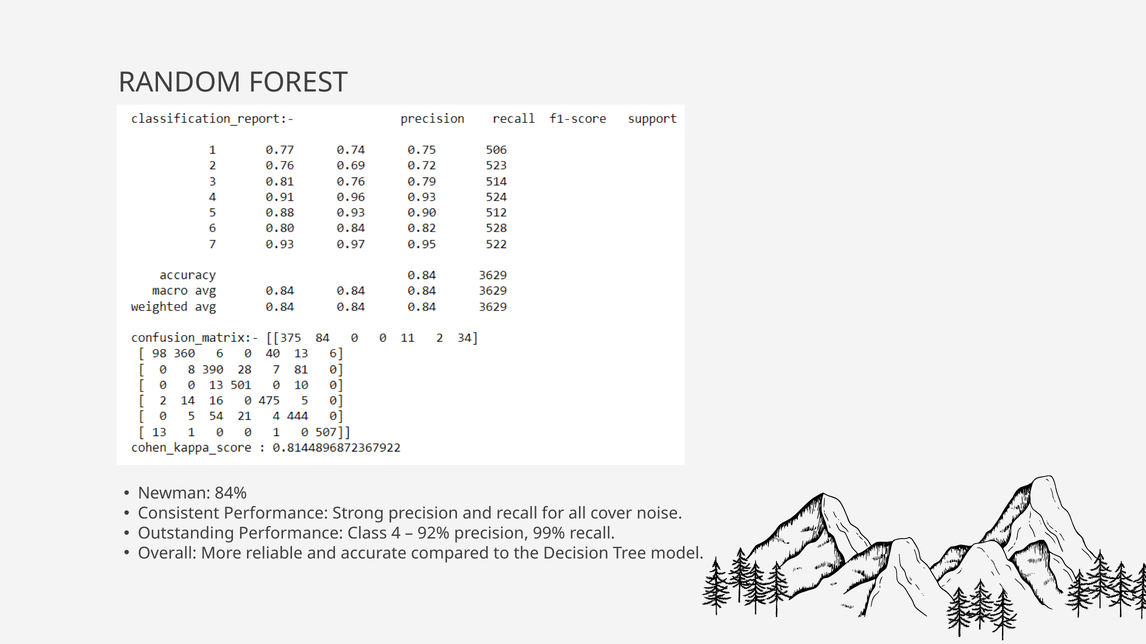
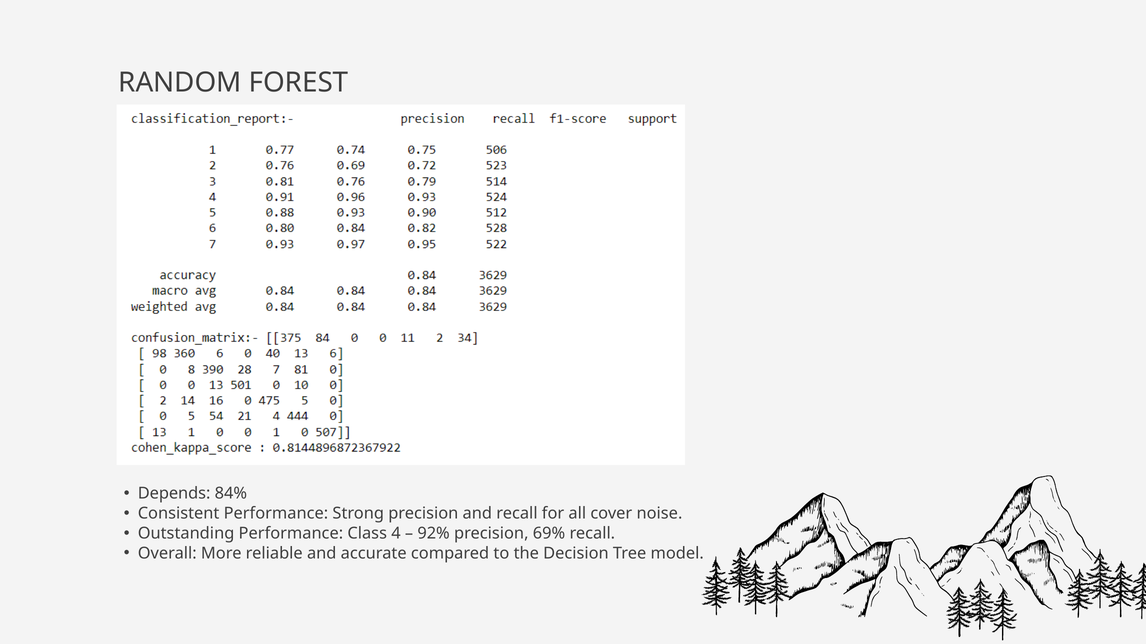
Newman: Newman -> Depends
99%: 99% -> 69%
